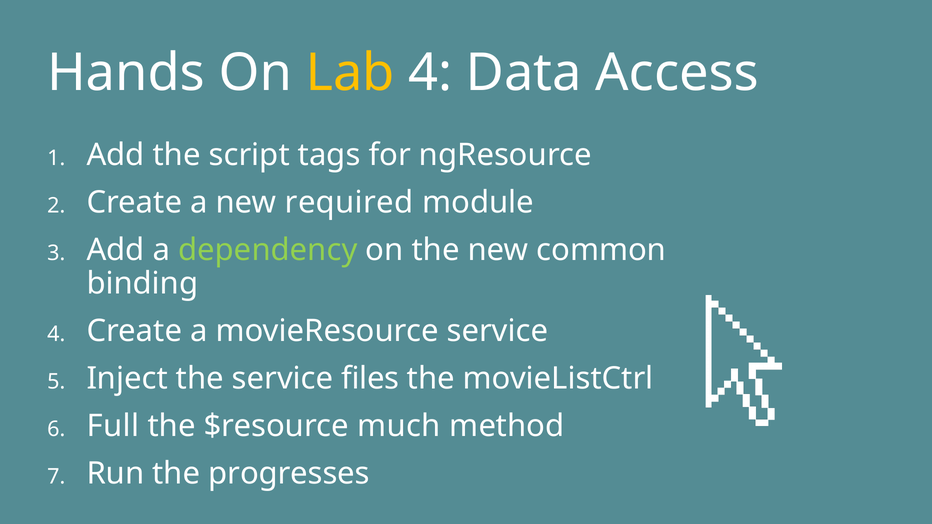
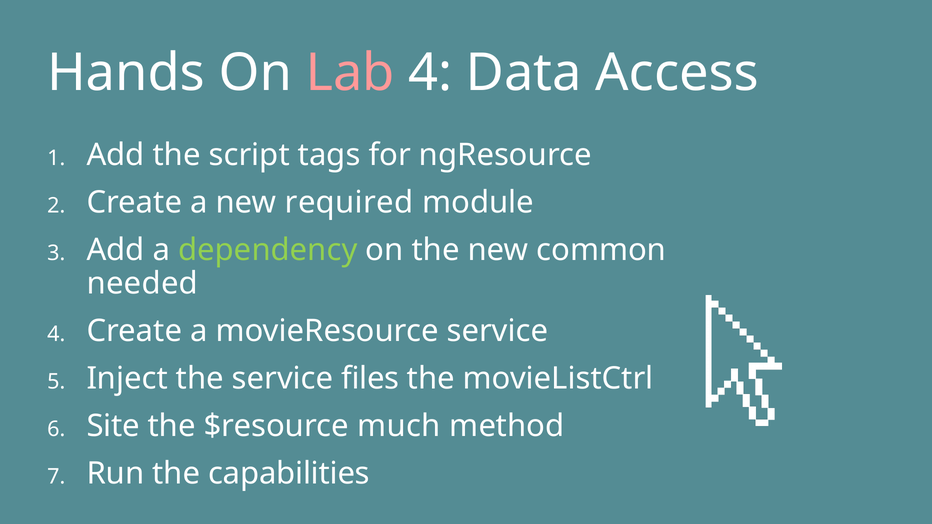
Lab colour: yellow -> pink
binding: binding -> needed
Full: Full -> Site
progresses: progresses -> capabilities
